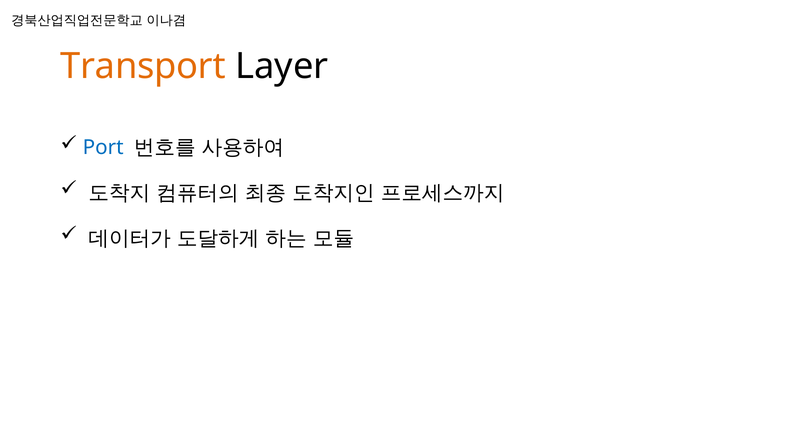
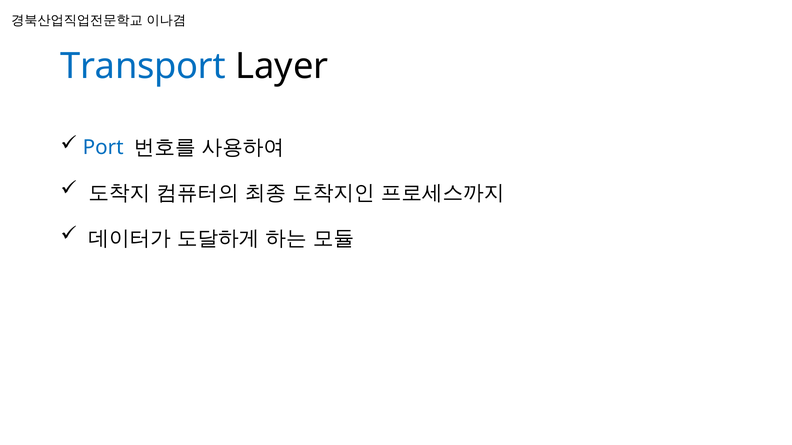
Transport colour: orange -> blue
